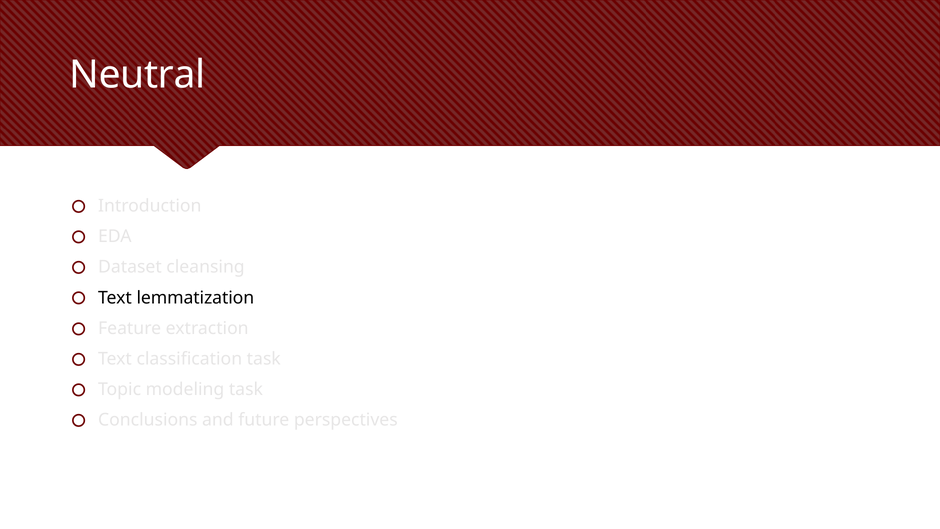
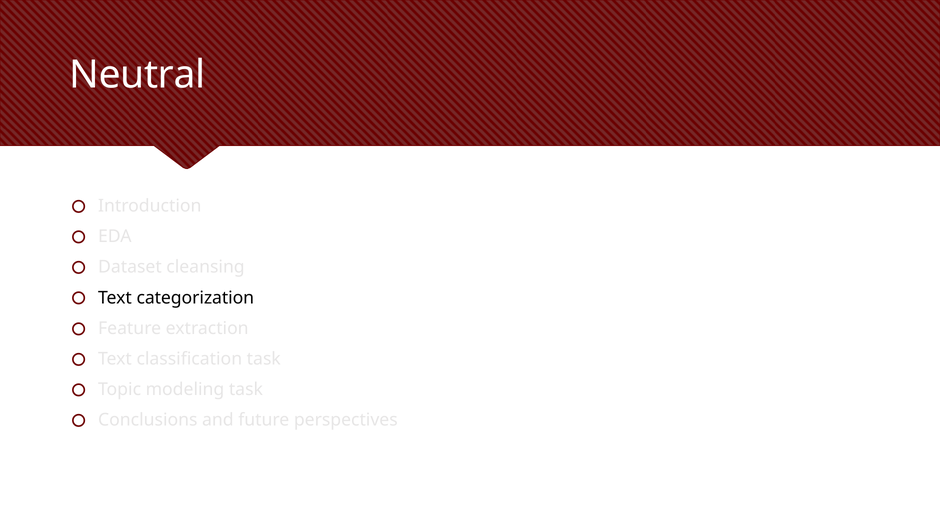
lemmatization: lemmatization -> categorization
